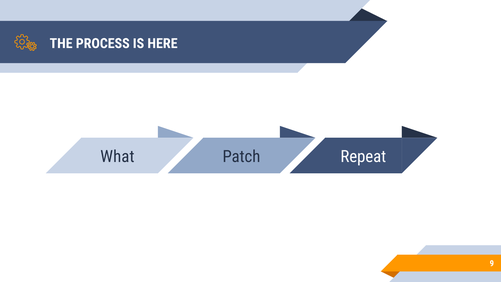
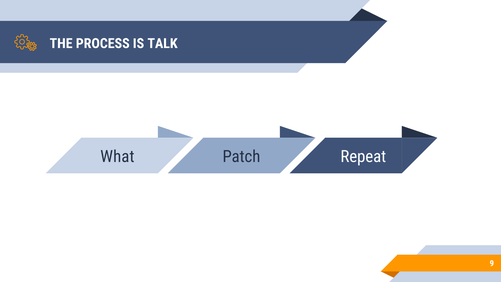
HERE: HERE -> TALK
